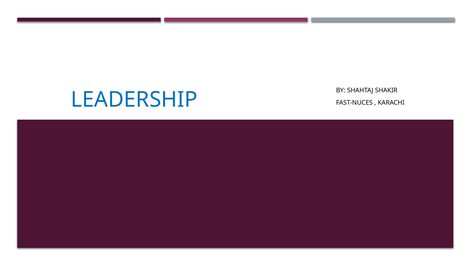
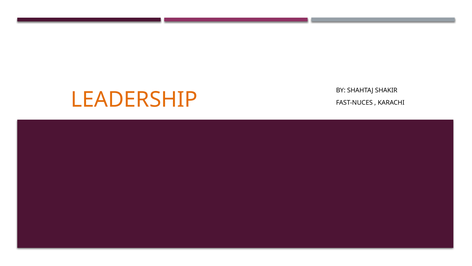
LEADERSHIP colour: blue -> orange
